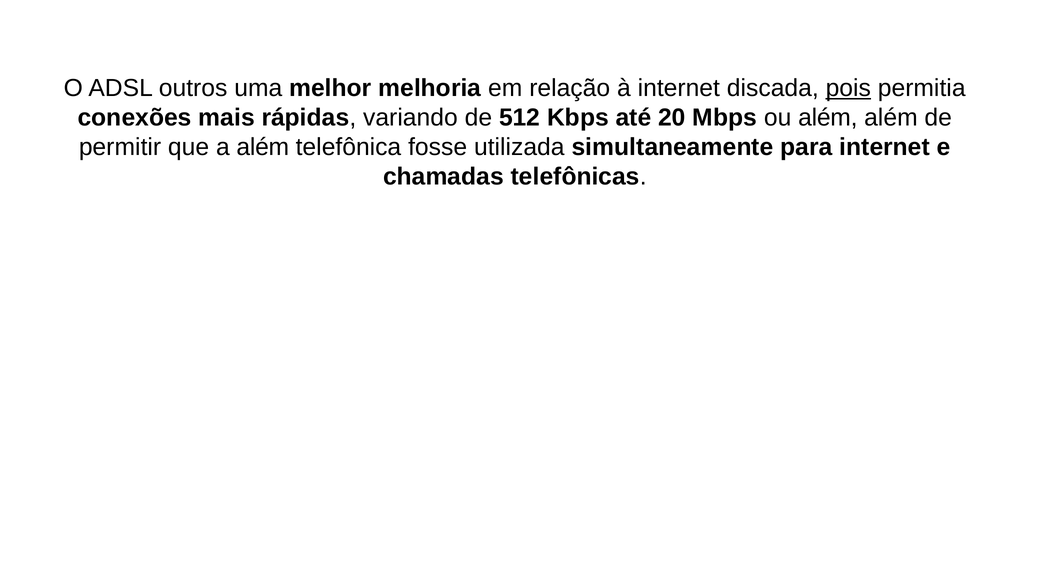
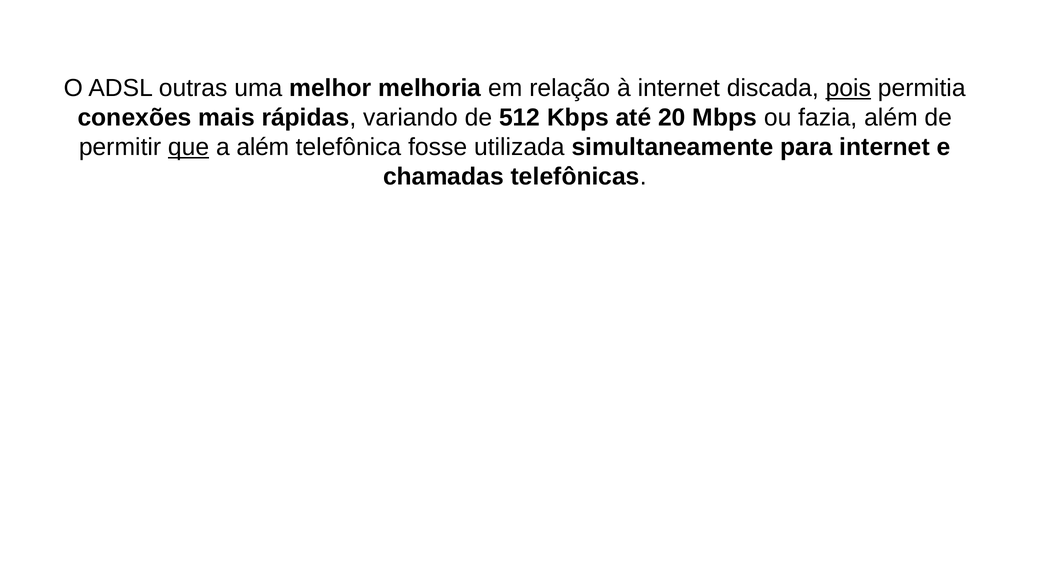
outros: outros -> outras
ou além: além -> fazia
que underline: none -> present
